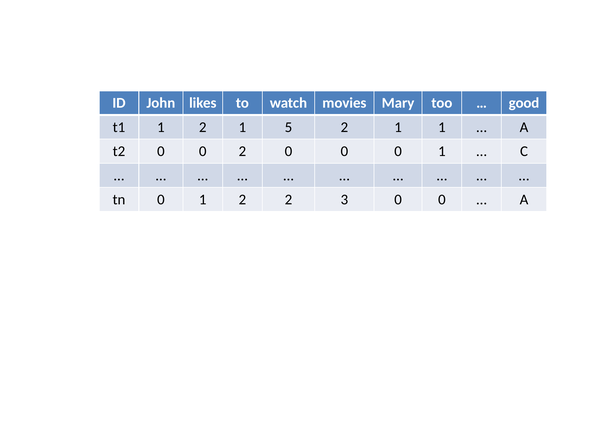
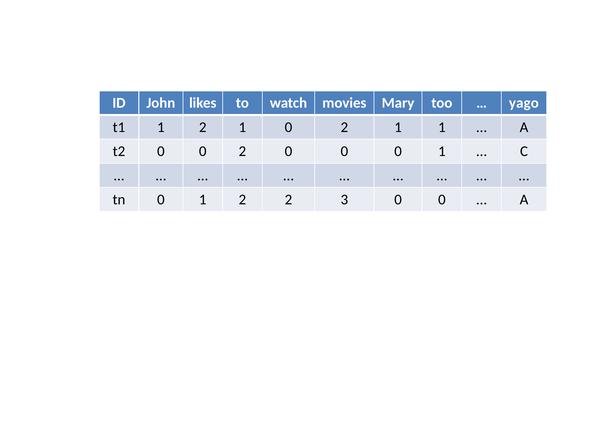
good: good -> yago
1 5: 5 -> 0
